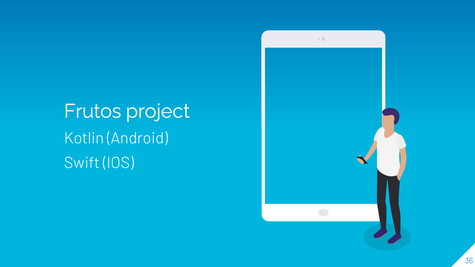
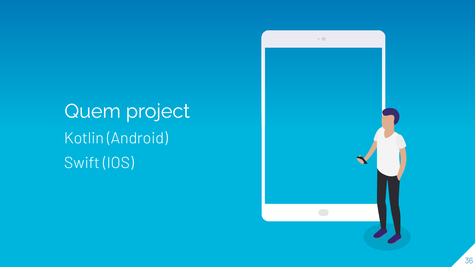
Frutos: Frutos -> Quem
